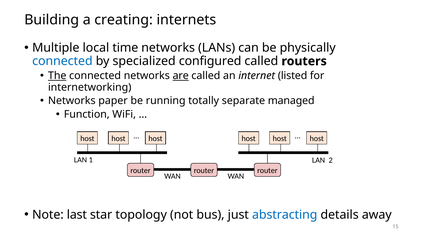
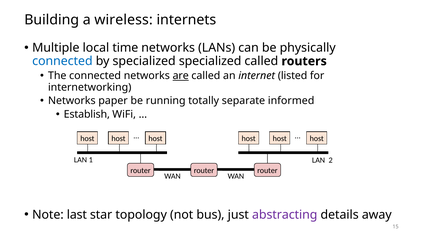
creating: creating -> wireless
specialized configured: configured -> specialized
The underline: present -> none
managed: managed -> informed
Function: Function -> Establish
abstracting colour: blue -> purple
